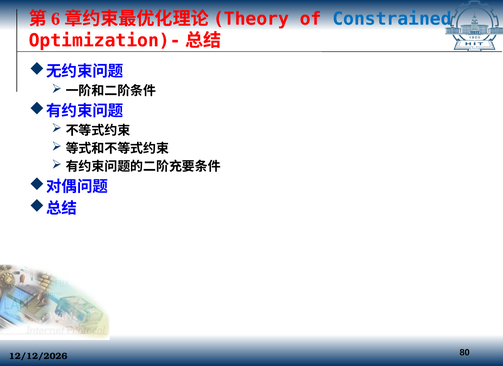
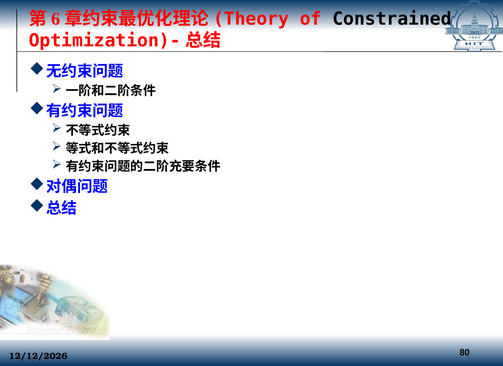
Constrained colour: blue -> black
